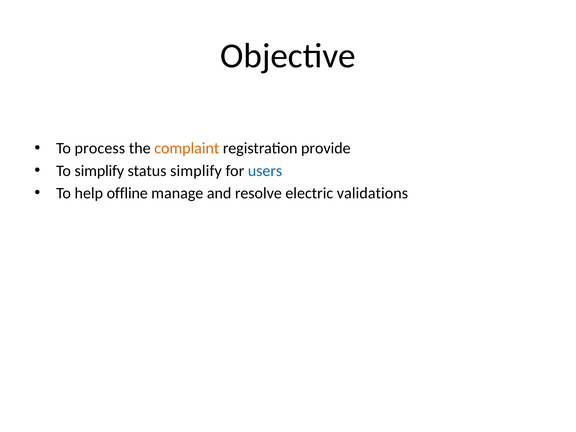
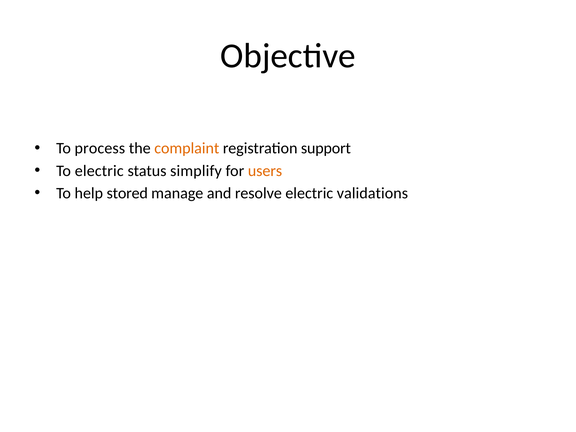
provide: provide -> support
To simplify: simplify -> electric
users colour: blue -> orange
offline: offline -> stored
